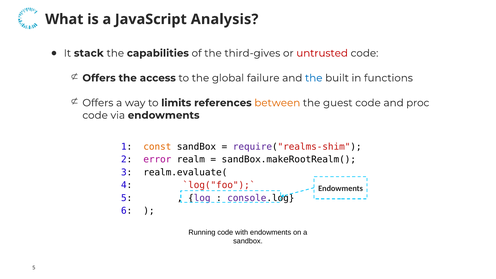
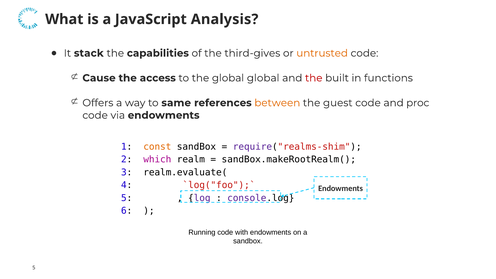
untrusted colour: red -> orange
Offers at (99, 78): Offers -> Cause
global failure: failure -> global
the at (314, 78) colour: blue -> red
limits: limits -> same
error: error -> which
